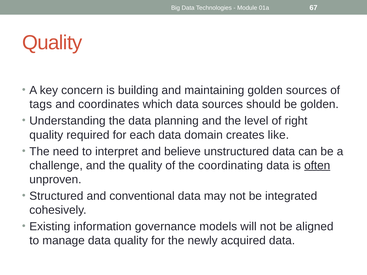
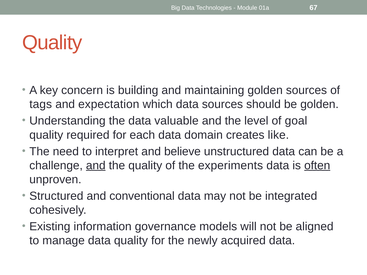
coordinates: coordinates -> expectation
planning: planning -> valuable
right: right -> goal
and at (96, 166) underline: none -> present
coordinating: coordinating -> experiments
